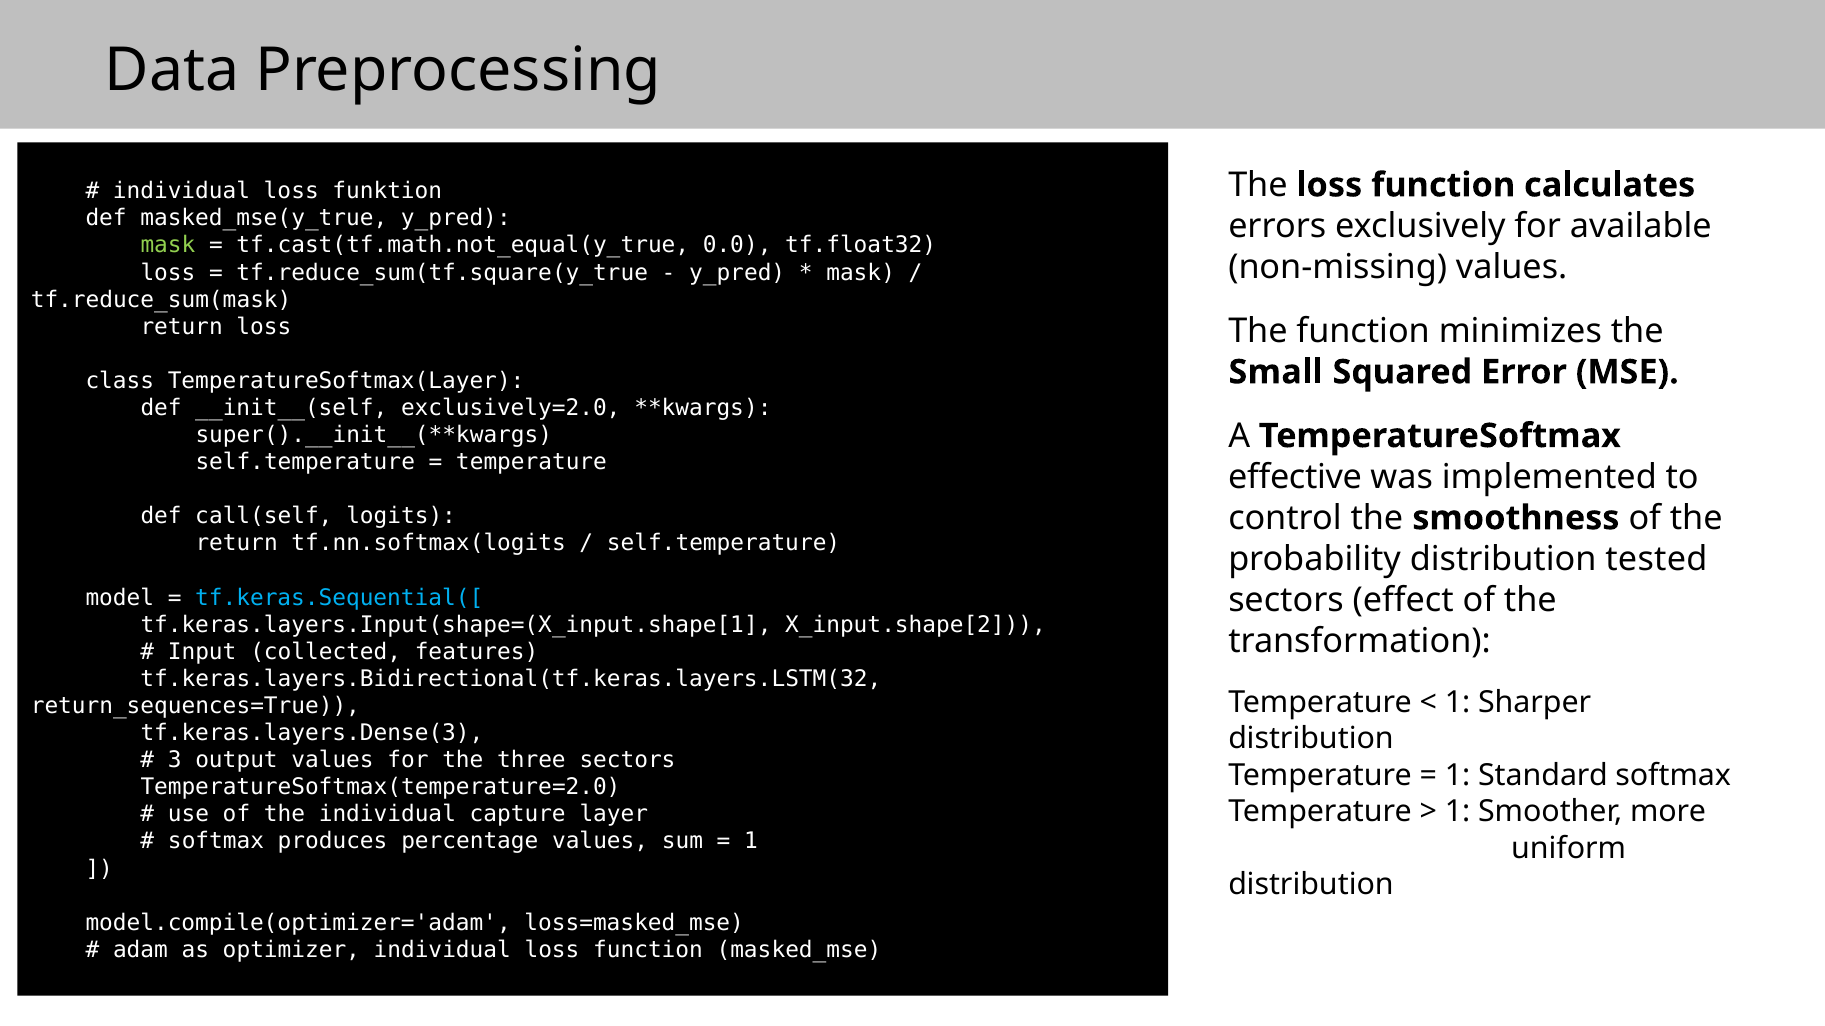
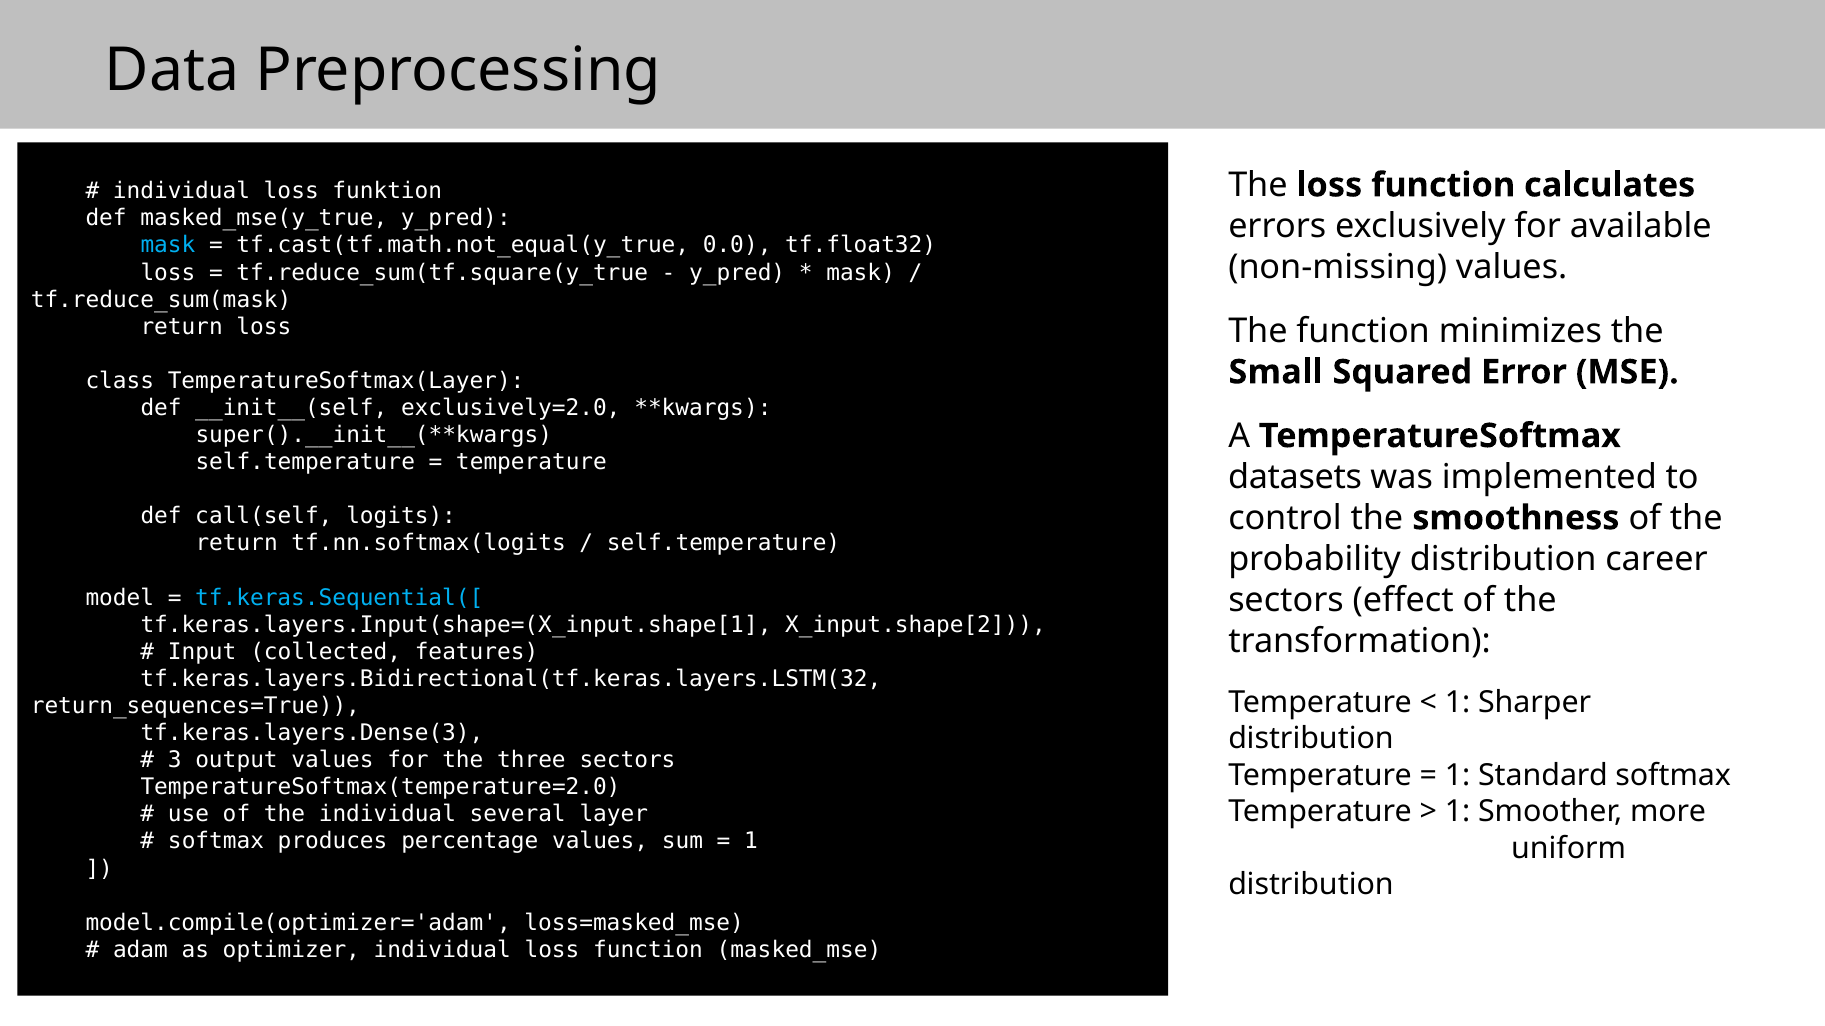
mask at (168, 246) colour: light green -> light blue
effective: effective -> datasets
tested: tested -> career
capture: capture -> several
